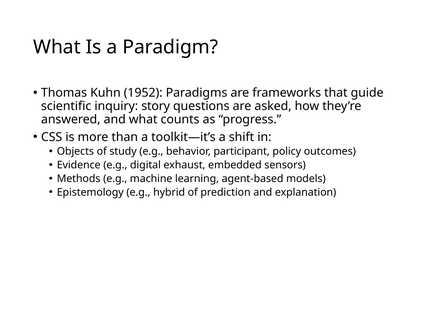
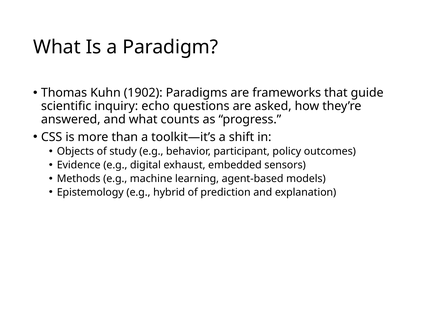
1952: 1952 -> 1902
story: story -> echo
